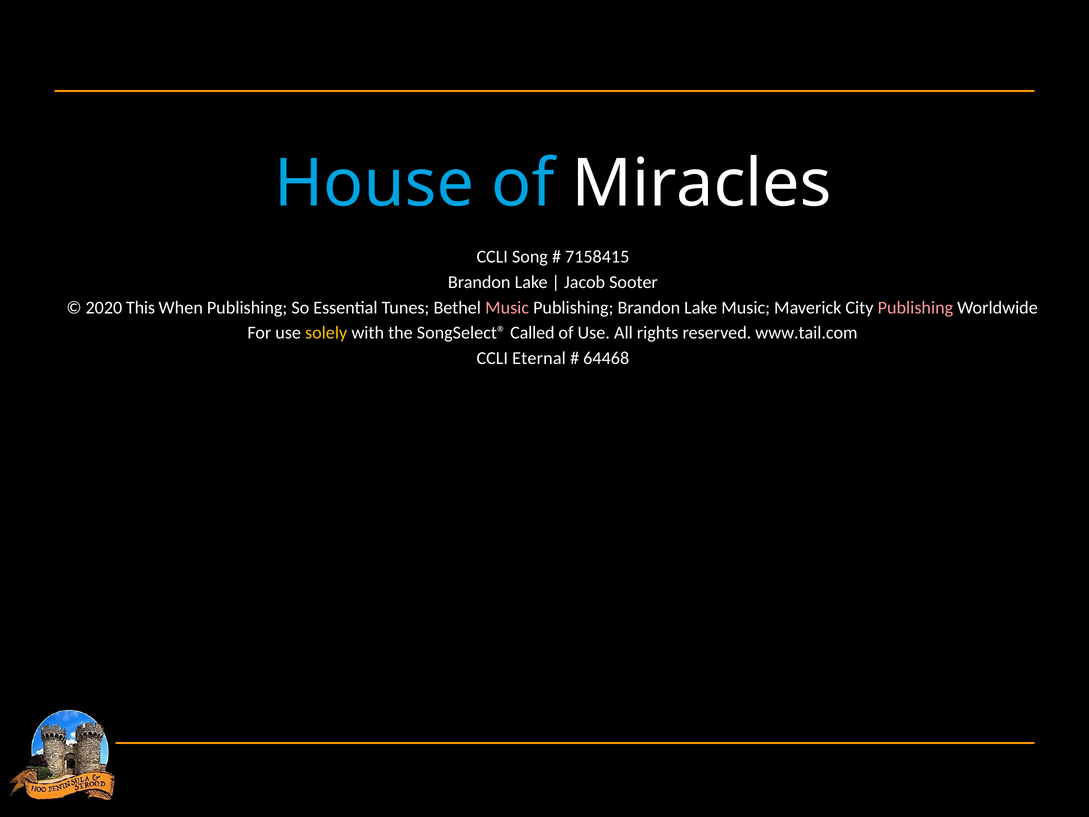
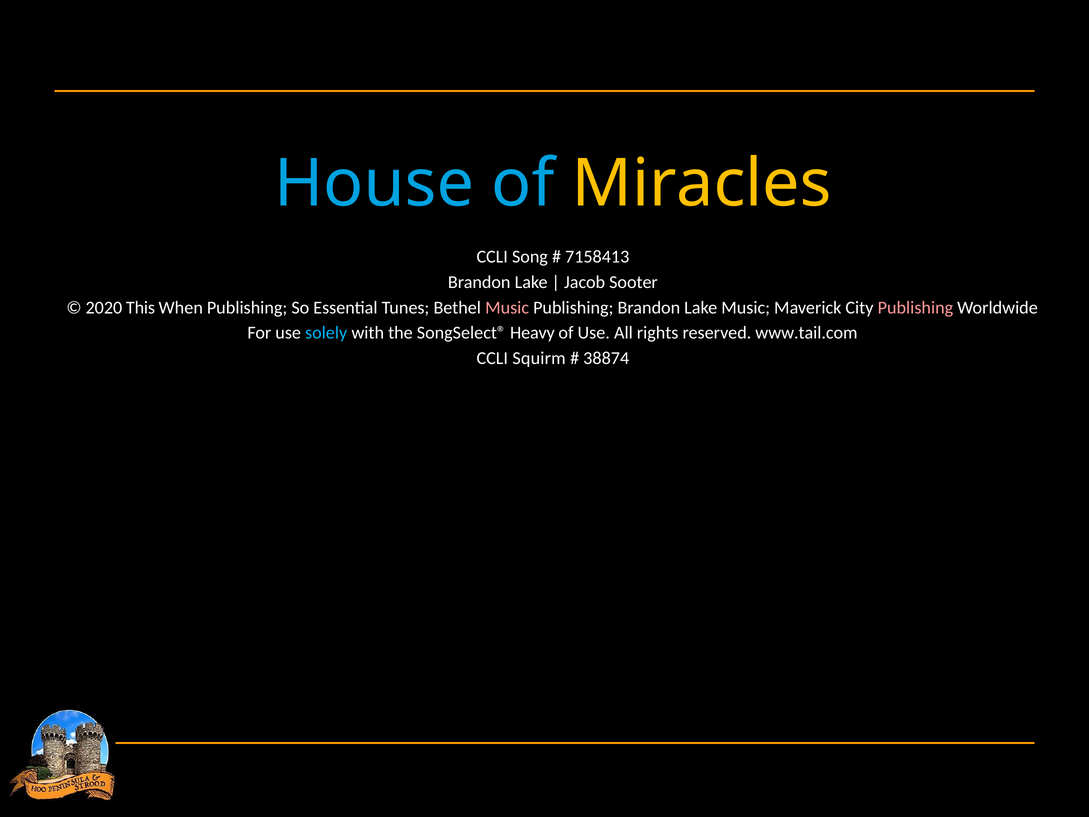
Miracles colour: white -> yellow
7158415: 7158415 -> 7158413
solely colour: yellow -> light blue
Called: Called -> Heavy
Eternal: Eternal -> Squirm
64468: 64468 -> 38874
